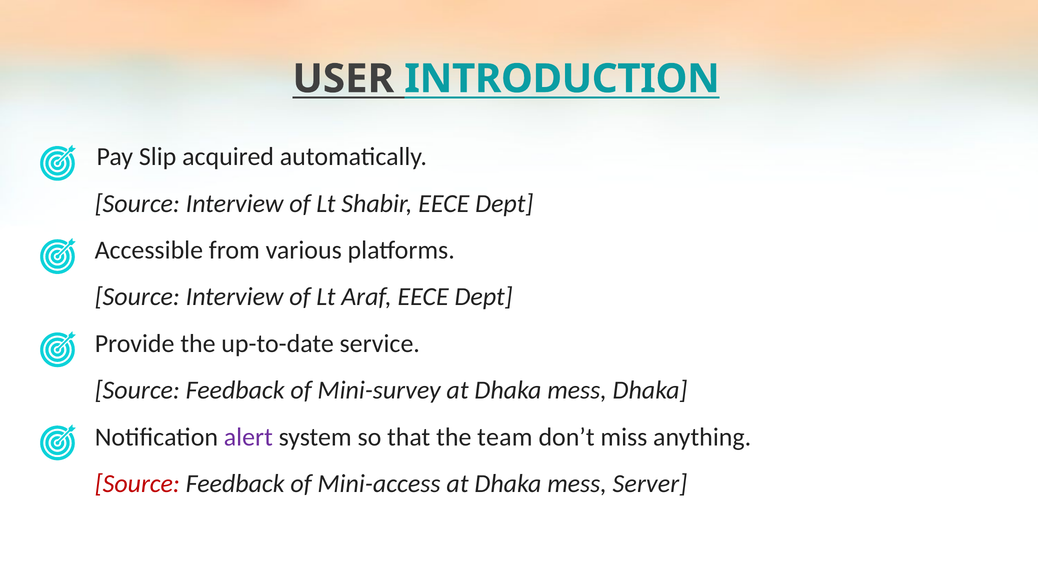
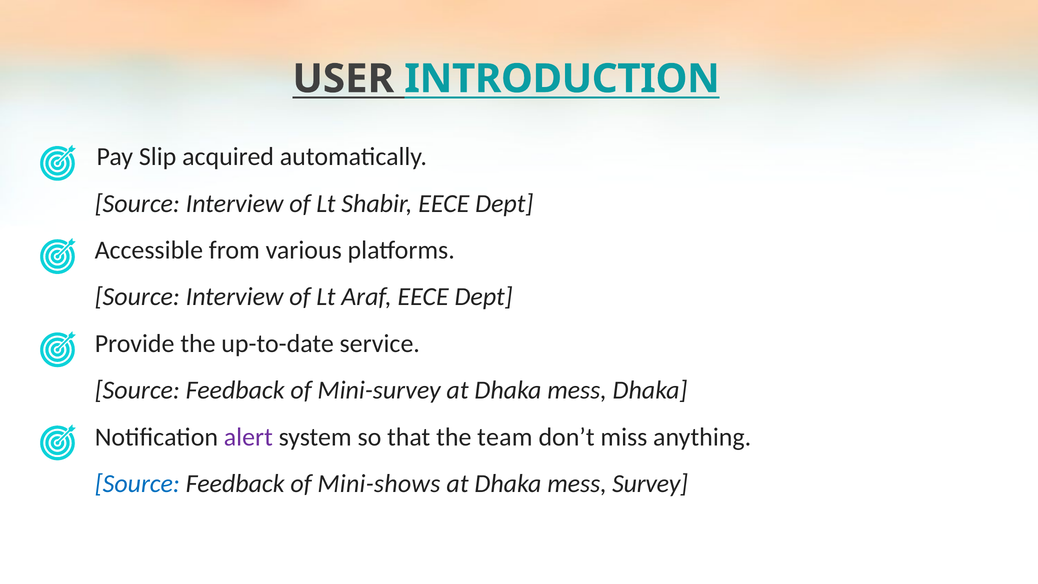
Source at (137, 484) colour: red -> blue
Mini-access: Mini-access -> Mini-shows
Server: Server -> Survey
